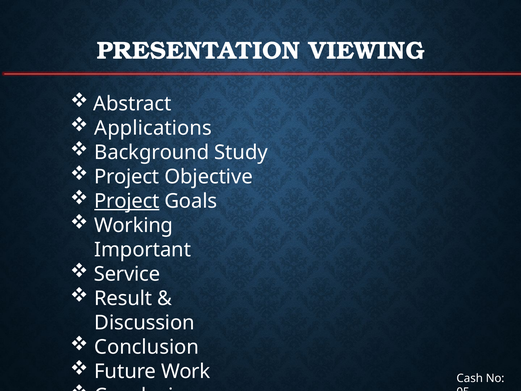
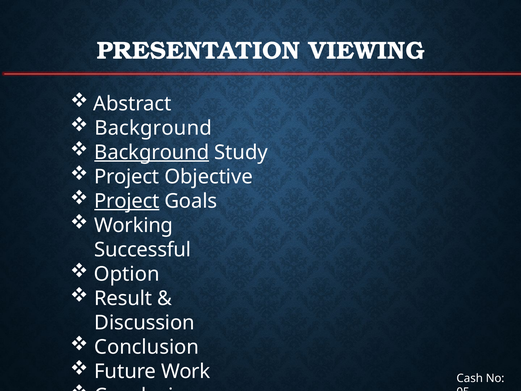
Applications at (153, 128): Applications -> Background
Background at (152, 152) underline: none -> present
Important: Important -> Successful
Service: Service -> Option
